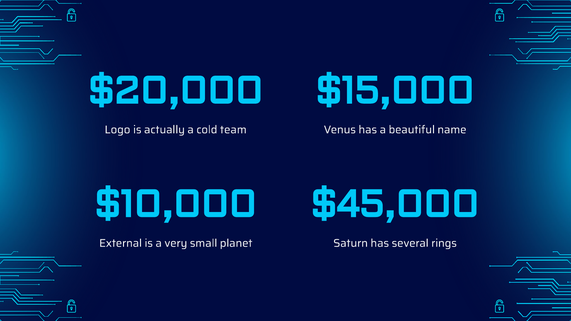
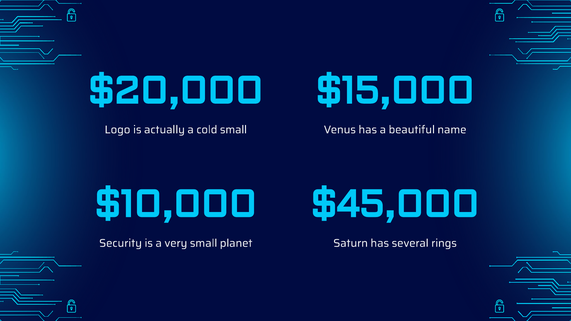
cold team: team -> small
External: External -> Security
